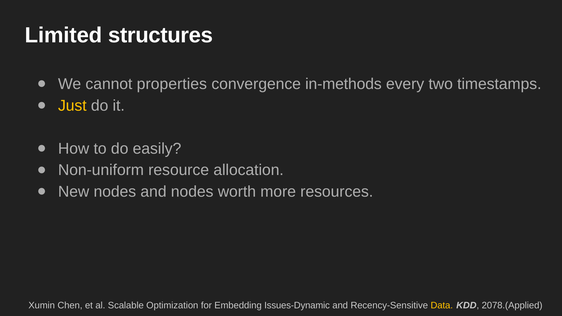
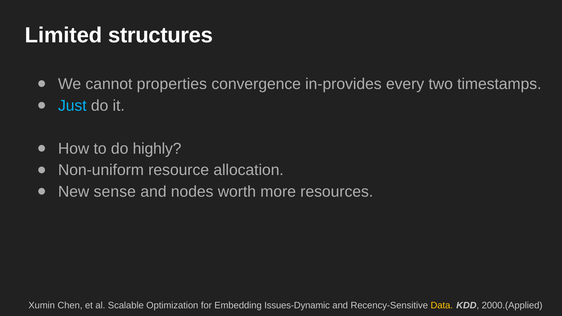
in-methods: in-methods -> in-provides
Just colour: yellow -> light blue
easily: easily -> highly
New nodes: nodes -> sense
2078.(Applied: 2078.(Applied -> 2000.(Applied
